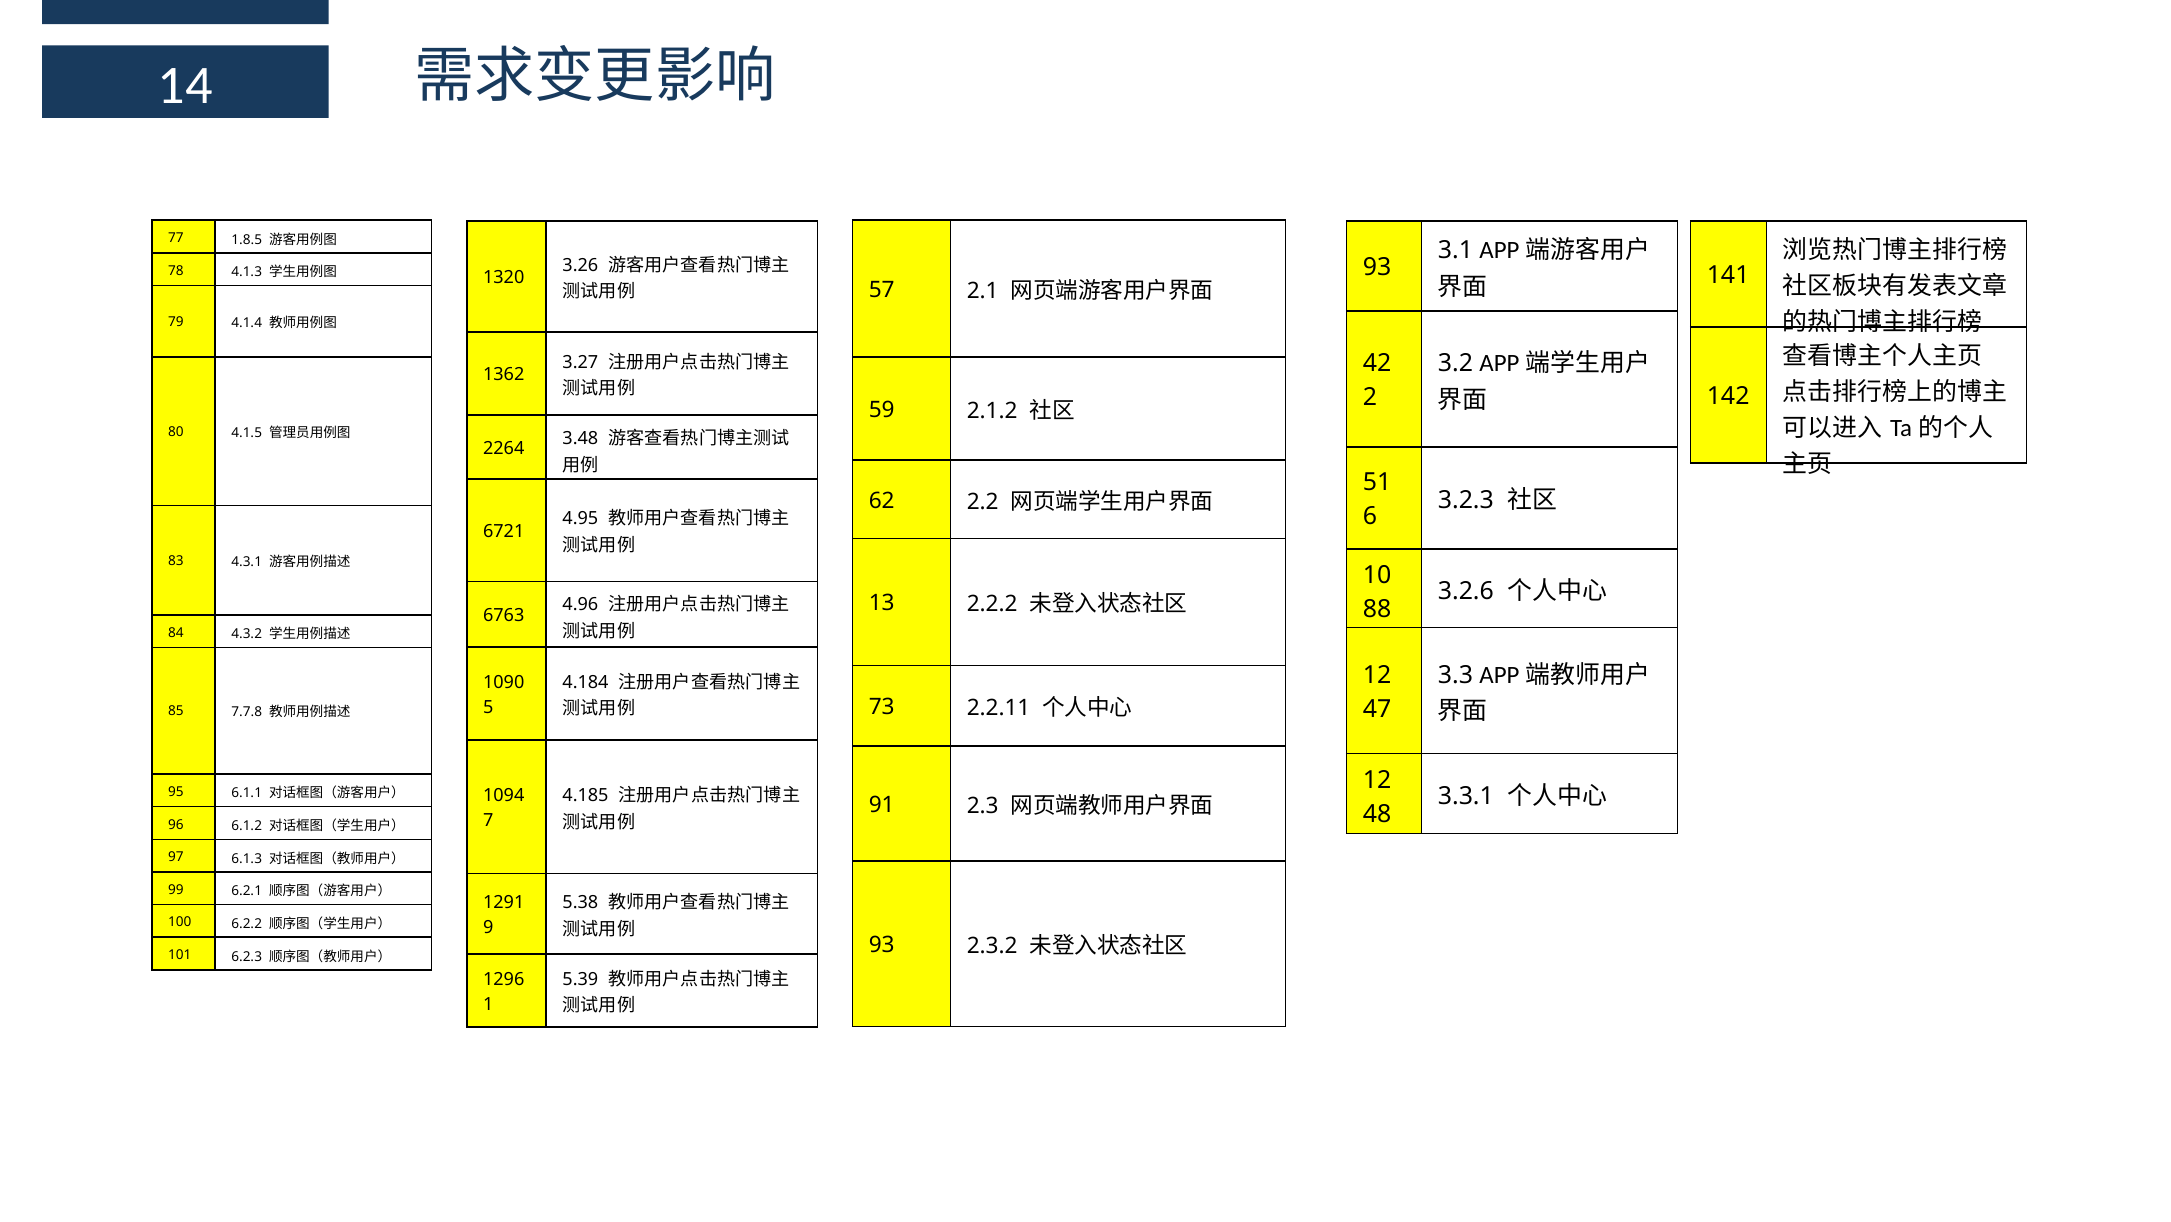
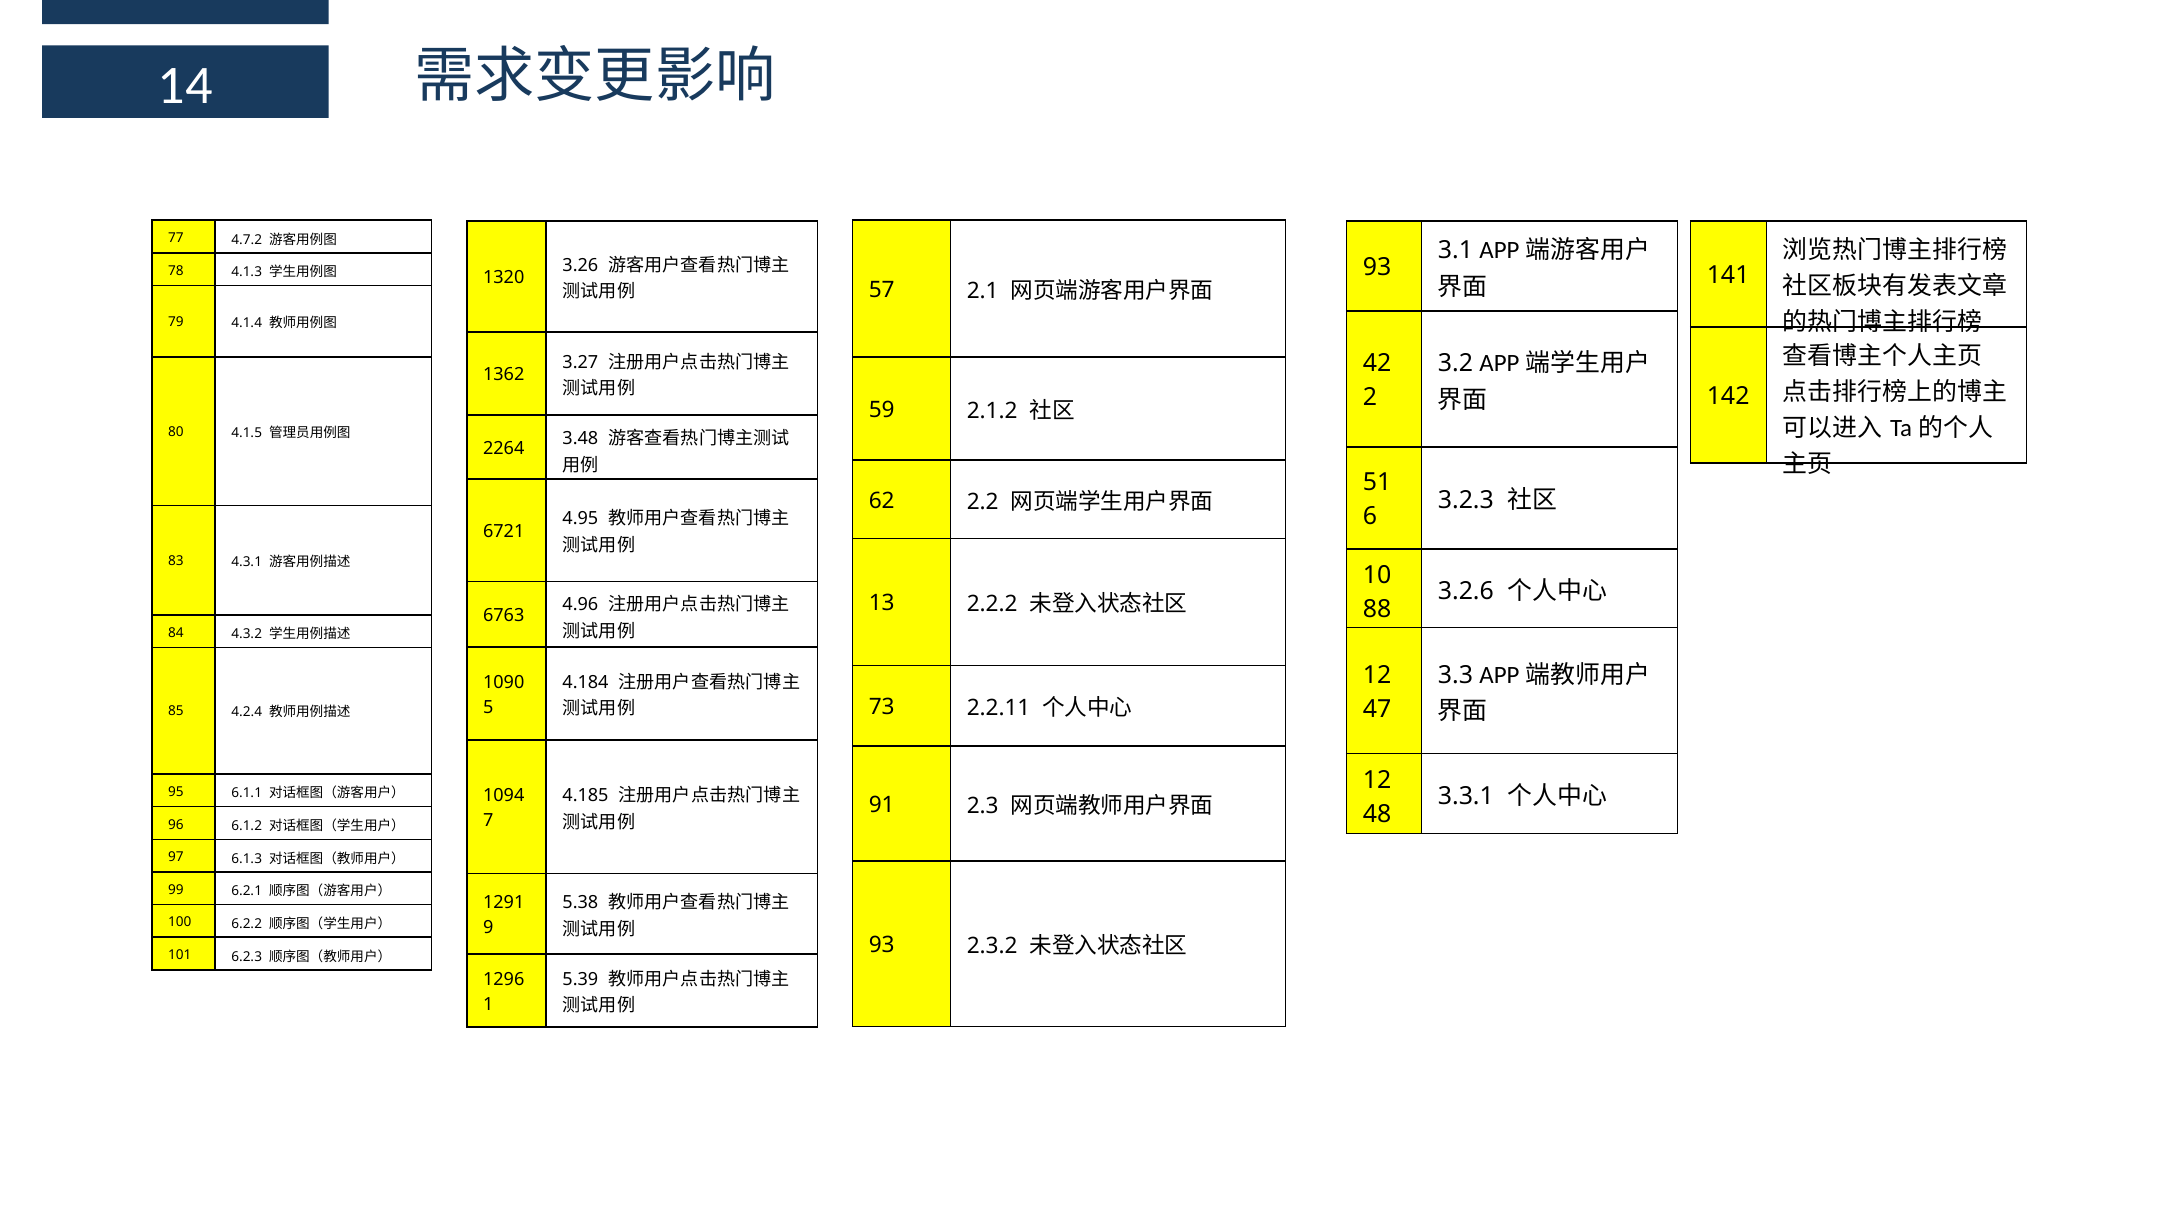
1.8.5: 1.8.5 -> 4.7.2
7.7.8: 7.7.8 -> 4.2.4
